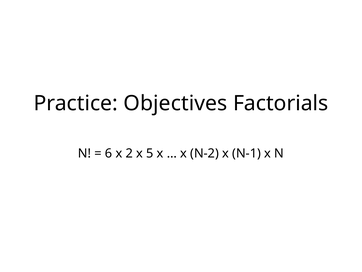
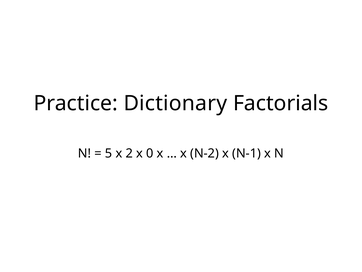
Objectives: Objectives -> Dictionary
6: 6 -> 5
5: 5 -> 0
